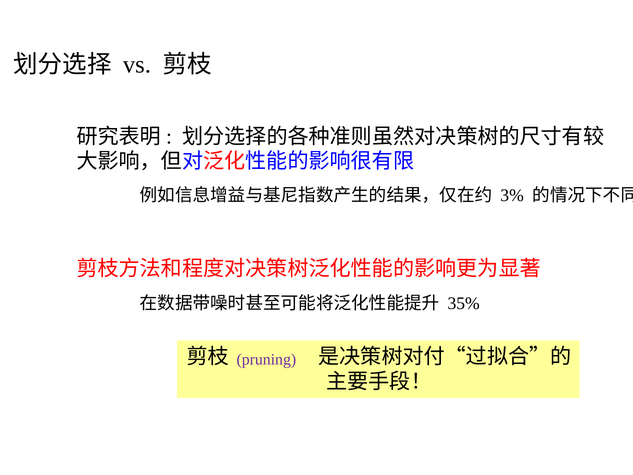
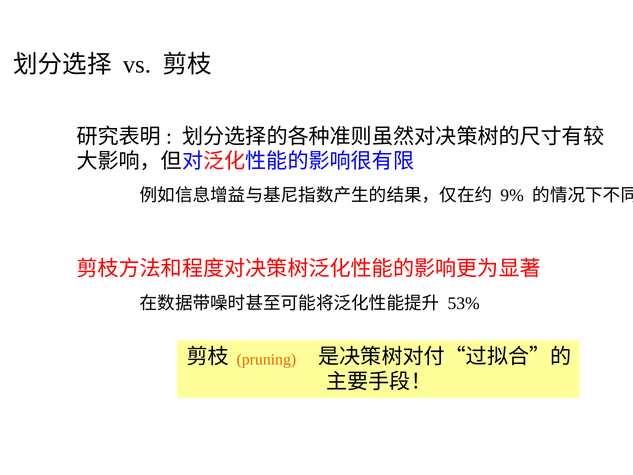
3%: 3% -> 9%
35%: 35% -> 53%
pruning colour: purple -> orange
